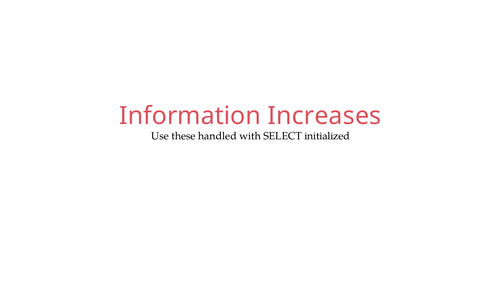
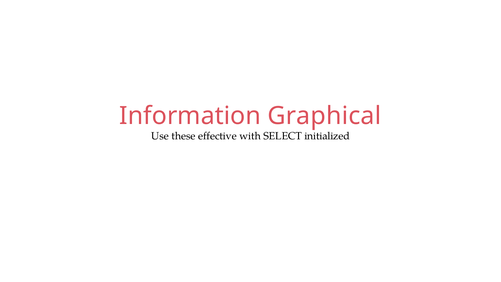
Increases: Increases -> Graphical
handled: handled -> effective
